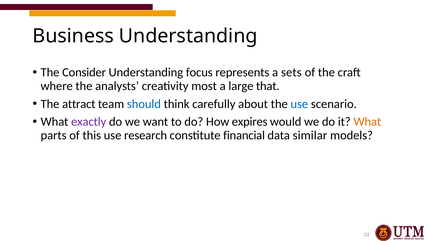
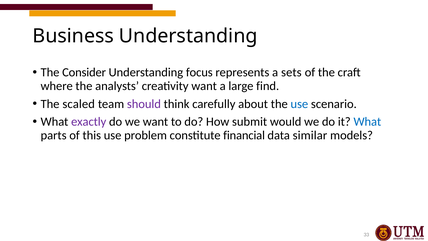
creativity most: most -> want
that: that -> find
attract: attract -> scaled
should colour: blue -> purple
expires: expires -> submit
What at (367, 122) colour: orange -> blue
research: research -> problem
